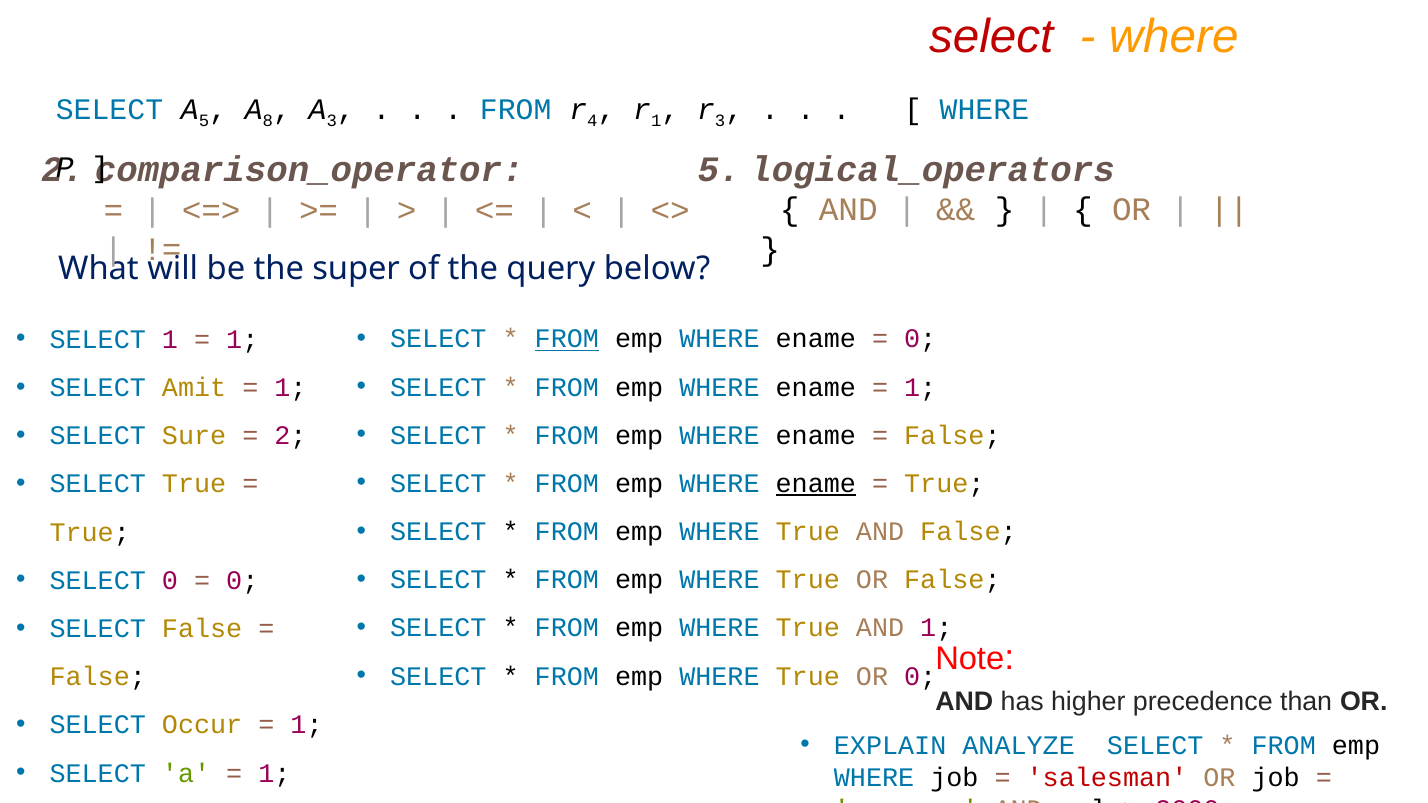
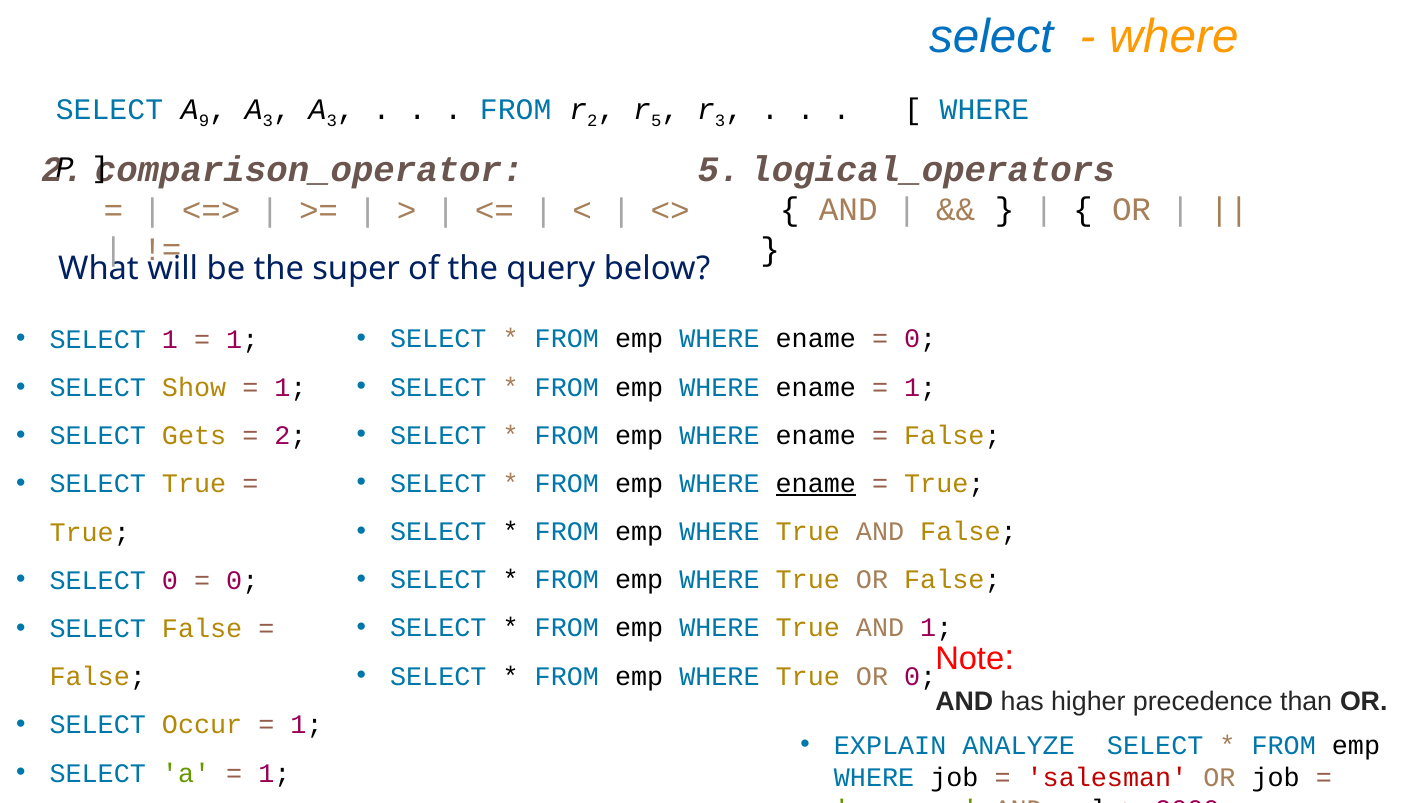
select at (991, 37) colour: red -> blue
A 5: 5 -> 9
8 at (268, 121): 8 -> 3
4 at (592, 121): 4 -> 2
1 at (656, 121): 1 -> 5
FROM at (567, 339) underline: present -> none
Amit: Amit -> Show
Sure: Sure -> Gets
